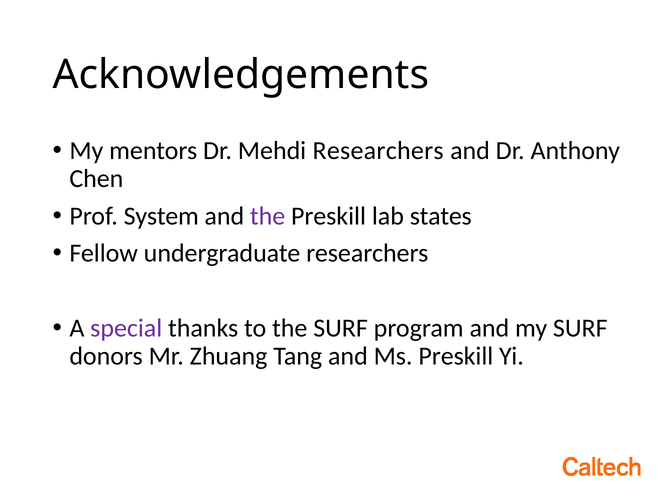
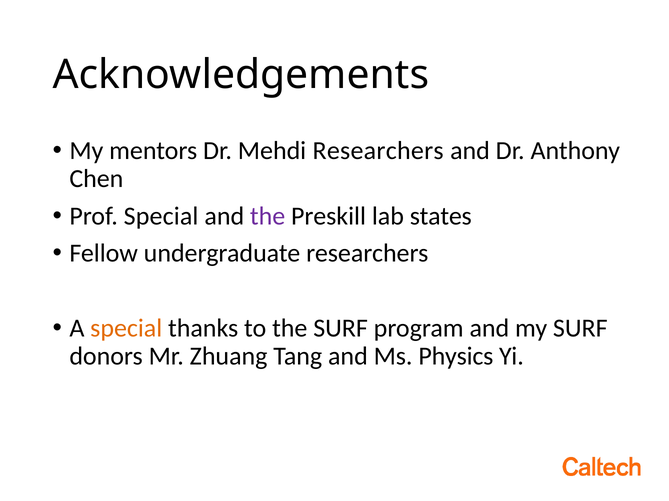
Prof System: System -> Special
special at (126, 329) colour: purple -> orange
Ms Preskill: Preskill -> Physics
